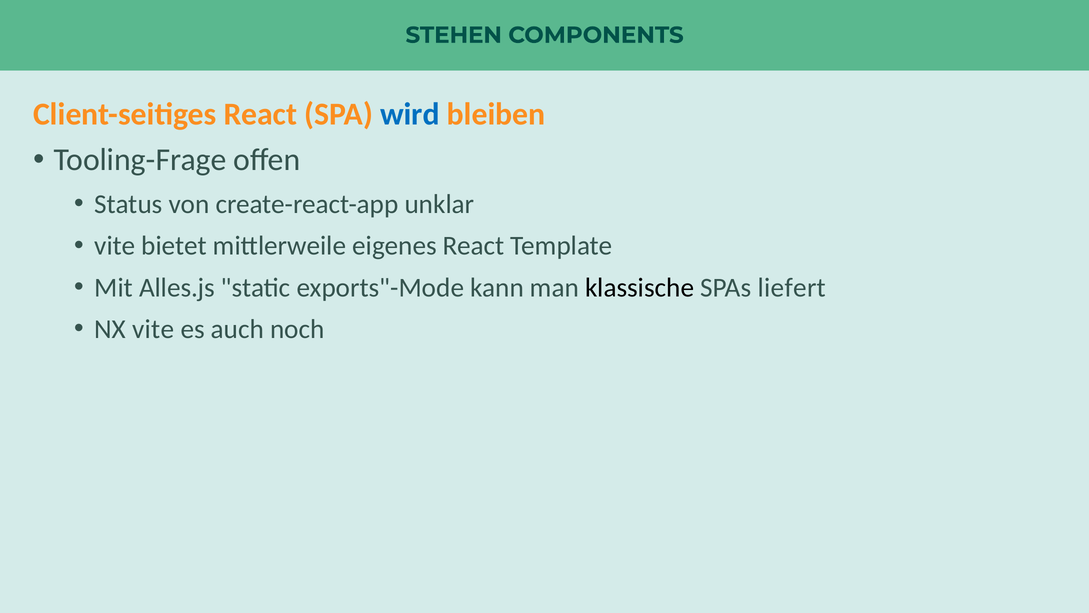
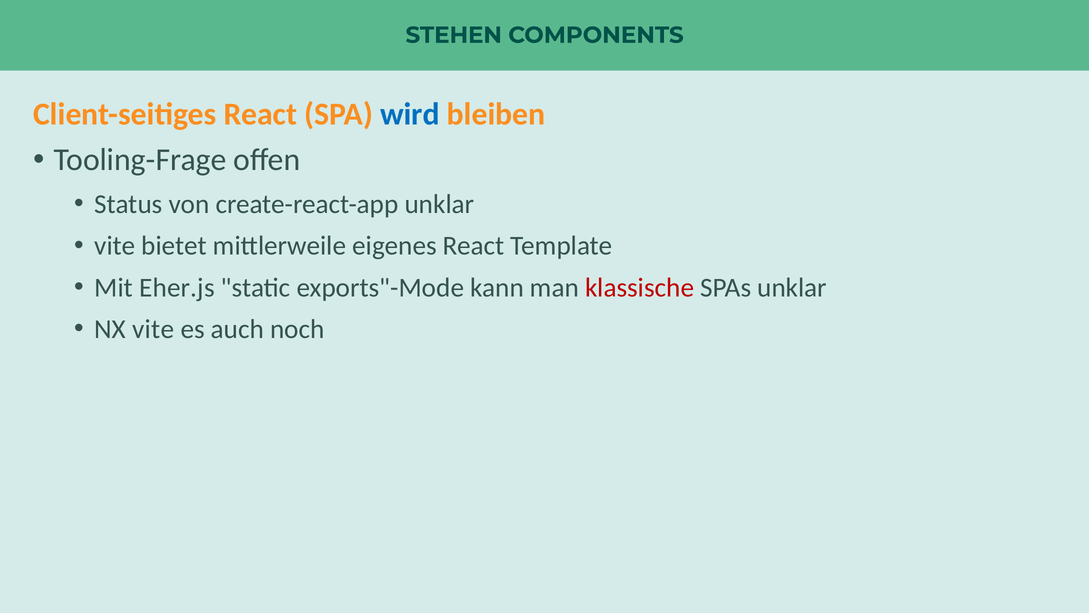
Alles.js: Alles.js -> Eher.js
klassische colour: black -> red
SPAs liefert: liefert -> unklar
